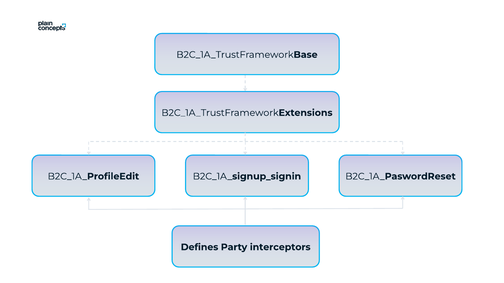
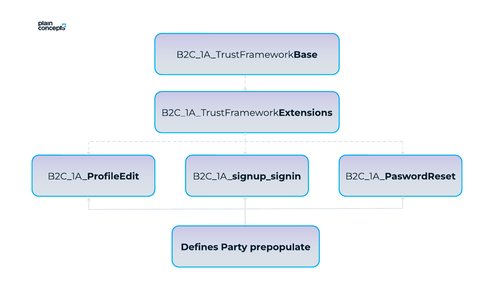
interceptors: interceptors -> prepopulate
